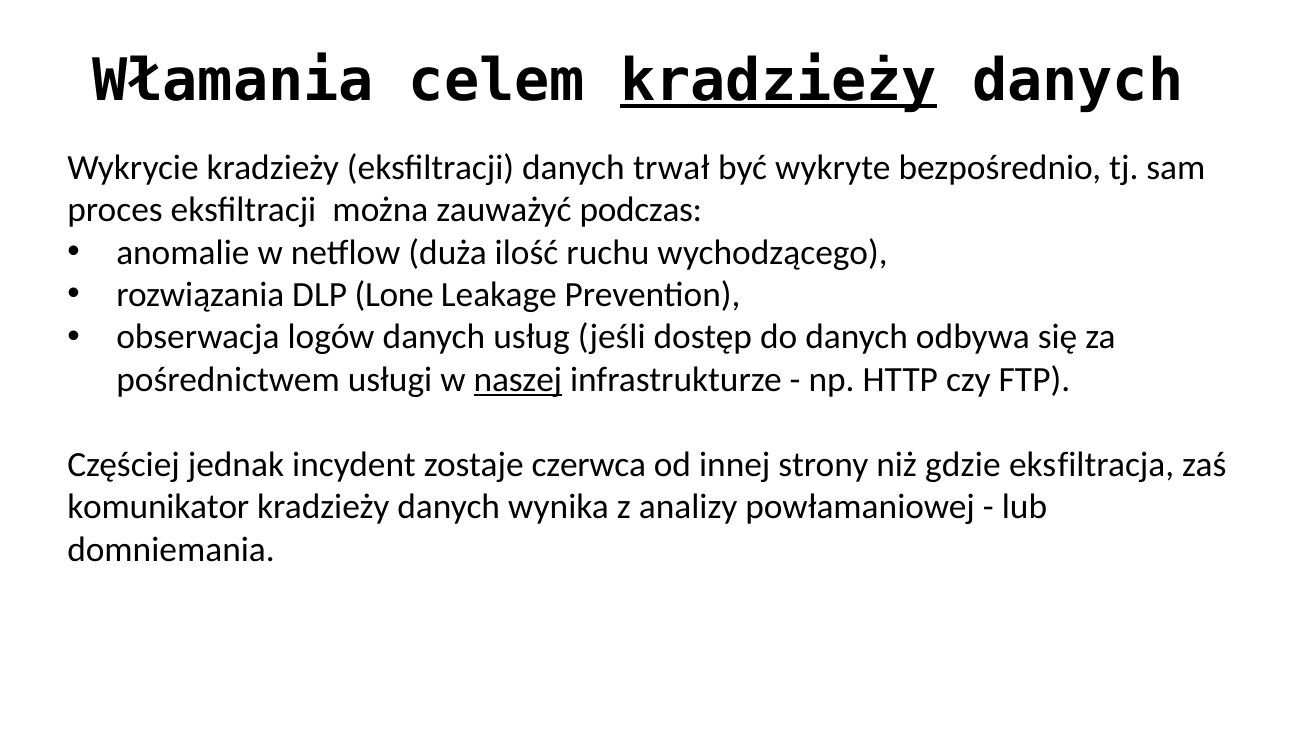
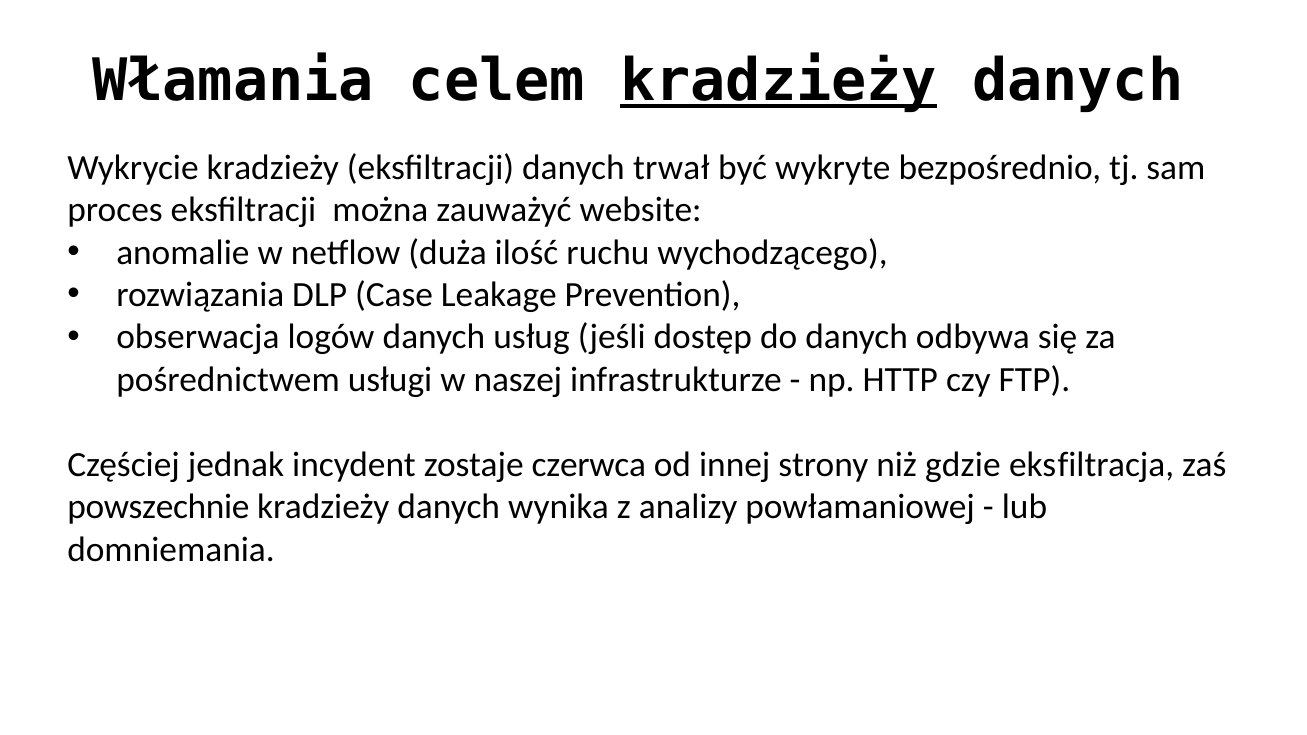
podczas: podczas -> website
Lone: Lone -> Case
naszej underline: present -> none
komunikator: komunikator -> powszechnie
